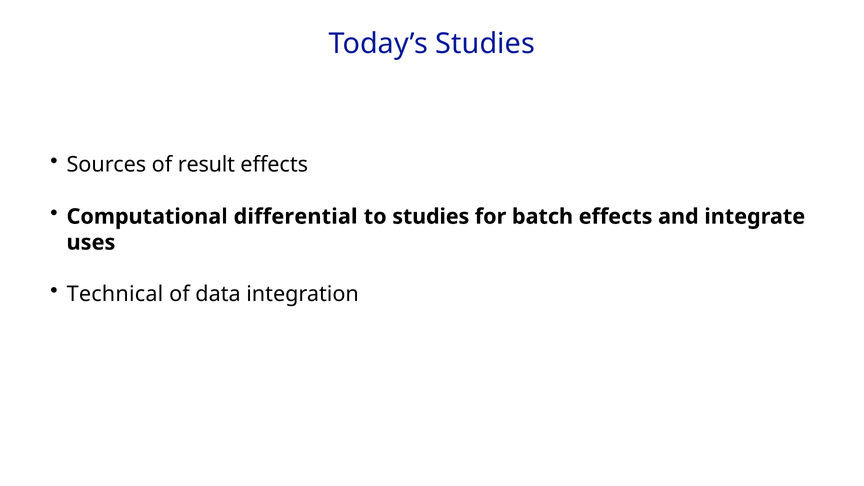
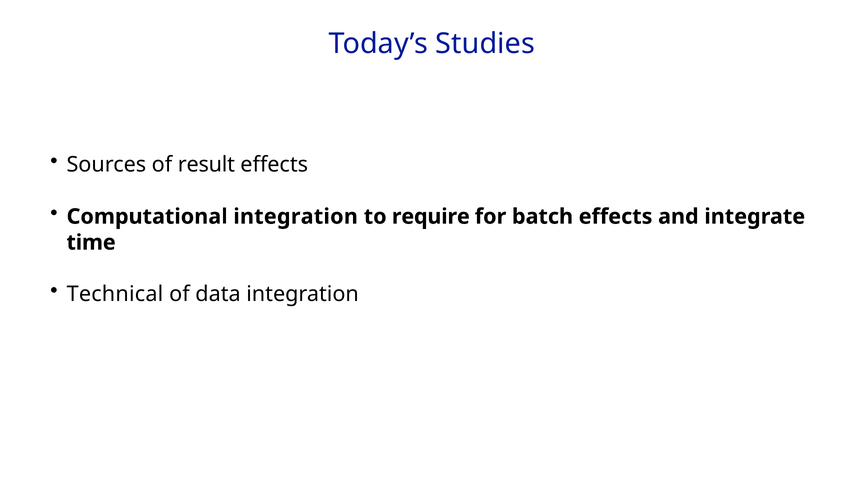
Computational differential: differential -> integration
to studies: studies -> require
uses: uses -> time
